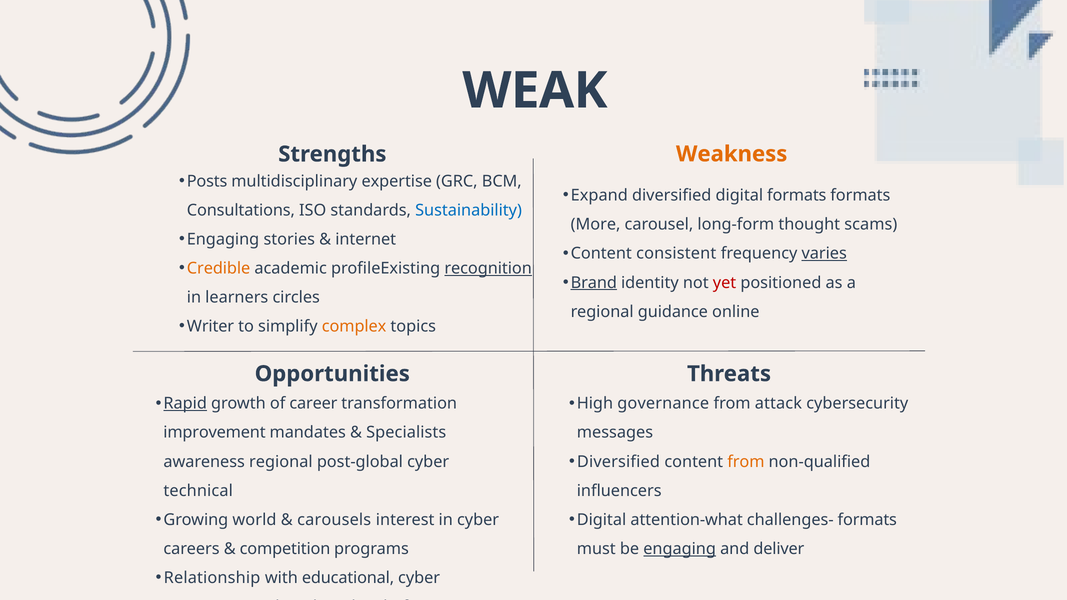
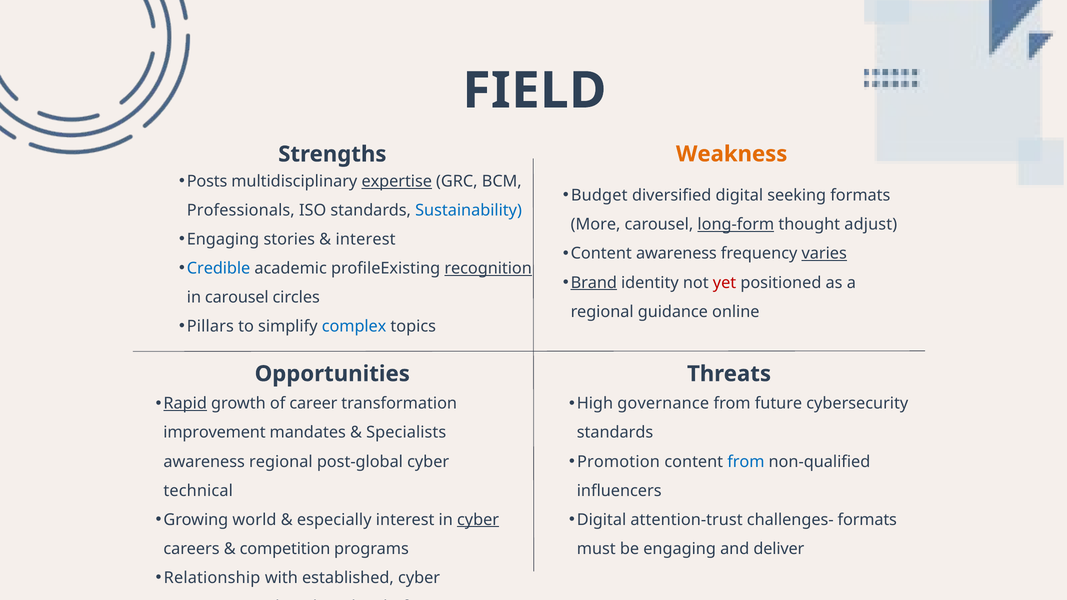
WEAK: WEAK -> FIELD
expertise underline: none -> present
Expand: Expand -> Budget
digital formats: formats -> seeking
Consultations: Consultations -> Professionals
long-form underline: none -> present
scams: scams -> adjust
internet at (366, 239): internet -> interest
Content consistent: consistent -> awareness
Credible colour: orange -> blue
in learners: learners -> carousel
Writer: Writer -> Pillars
complex colour: orange -> blue
attack: attack -> future
messages at (615, 433): messages -> standards
Diversified at (618, 462): Diversified -> Promotion
from at (746, 462) colour: orange -> blue
carousels: carousels -> especially
cyber at (478, 520) underline: none -> present
attention-what: attention-what -> attention-trust
engaging at (680, 549) underline: present -> none
educational: educational -> established
